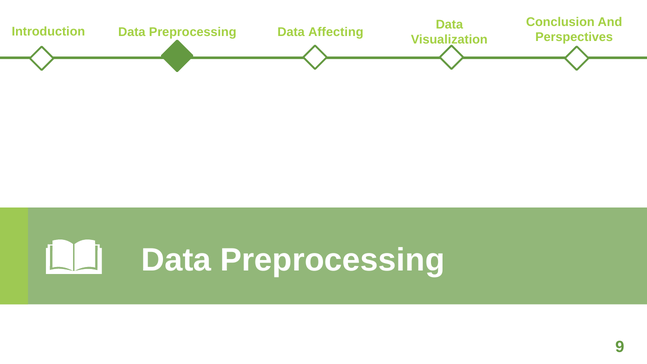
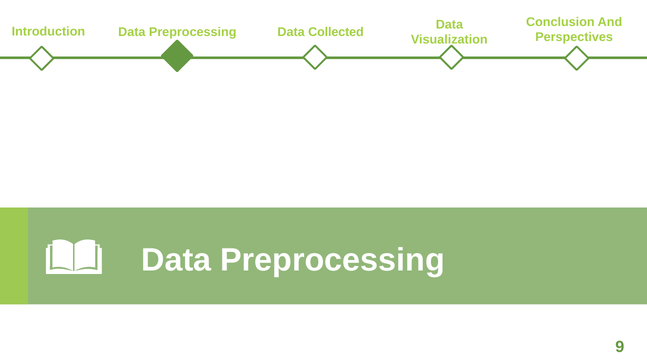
Affecting: Affecting -> Collected
